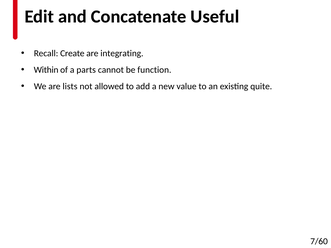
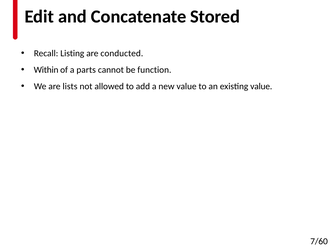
Useful: Useful -> Stored
Create: Create -> Listing
integrating: integrating -> conducted
existing quite: quite -> value
